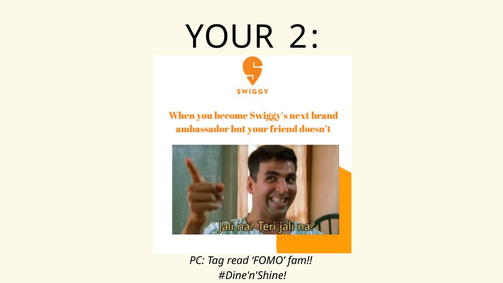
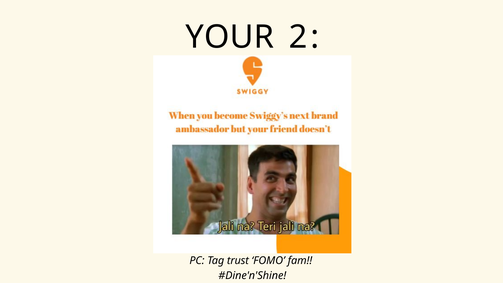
read: read -> trust
